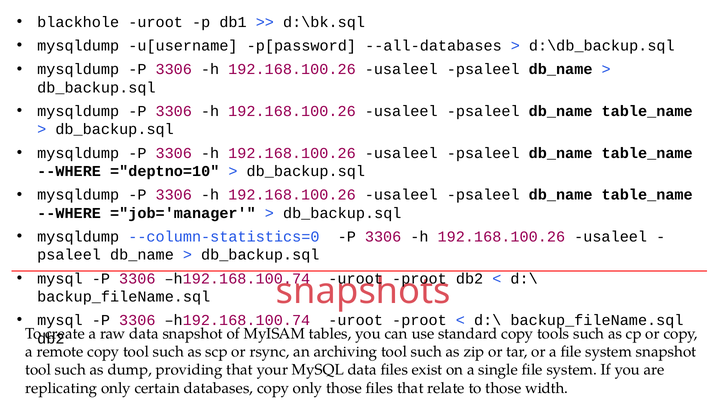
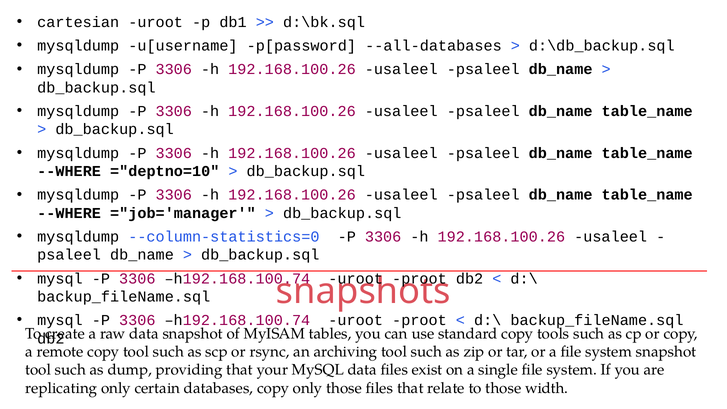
blackhole: blackhole -> cartesian
